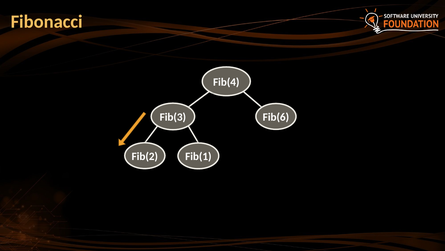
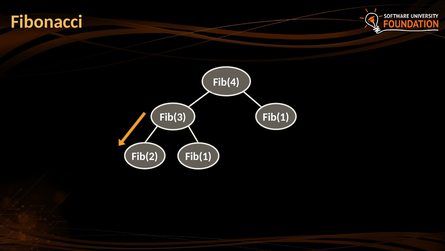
Fib(3 Fib(6: Fib(6 -> Fib(1
